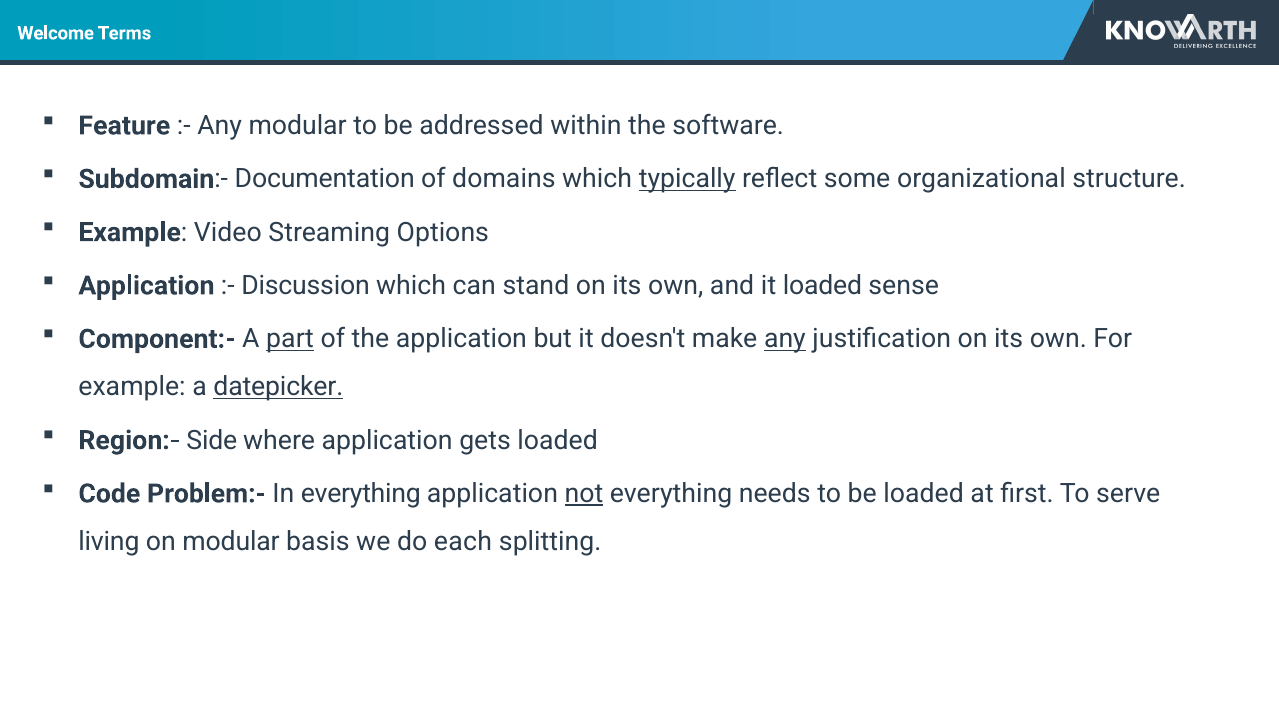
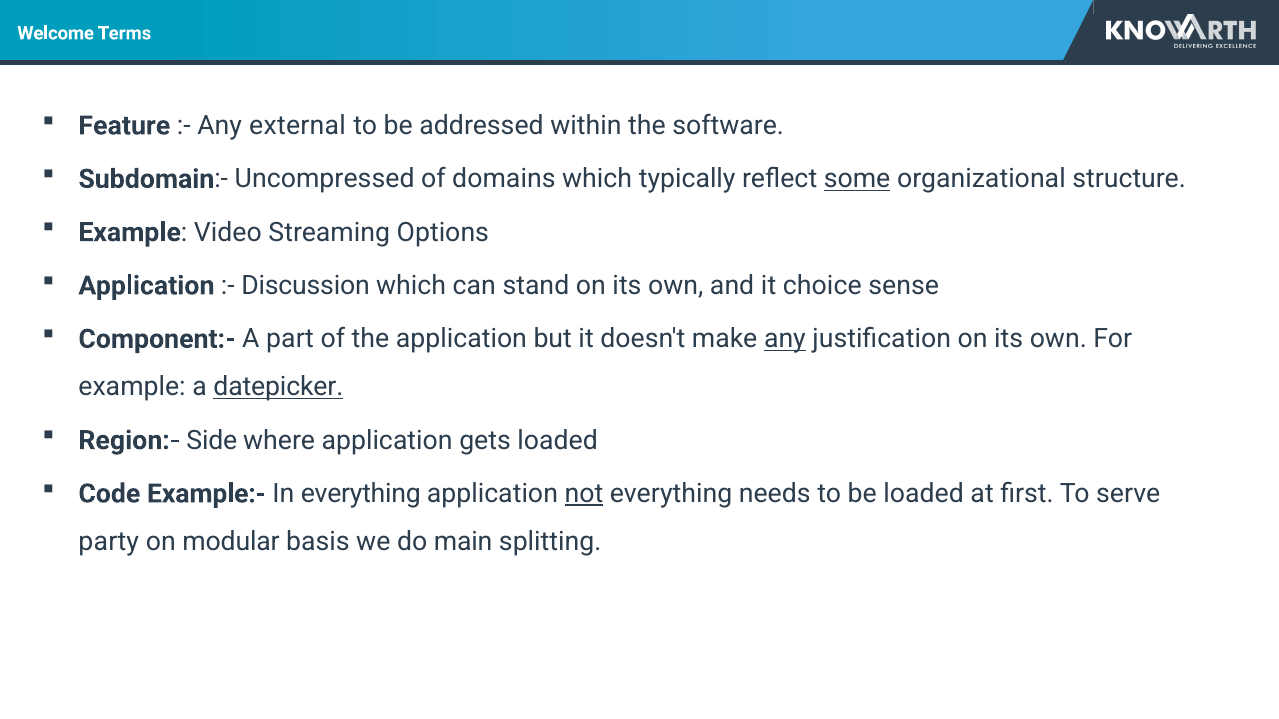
Any modular: modular -> external
Documentation: Documentation -> Uncompressed
typically underline: present -> none
some underline: none -> present
it loaded: loaded -> choice
part underline: present -> none
Problem:-: Problem:- -> Example:-
living: living -> party
each: each -> main
